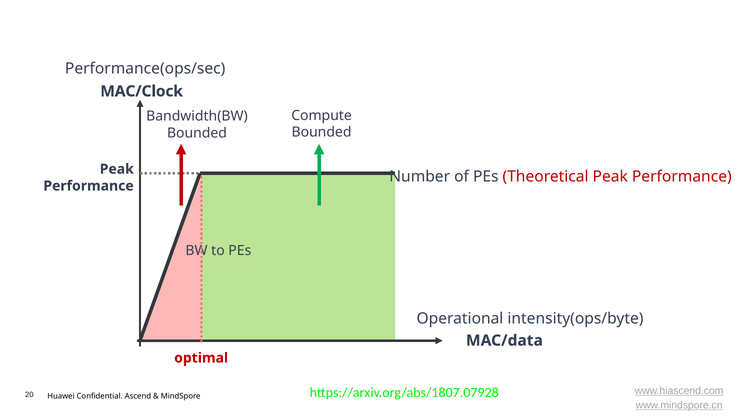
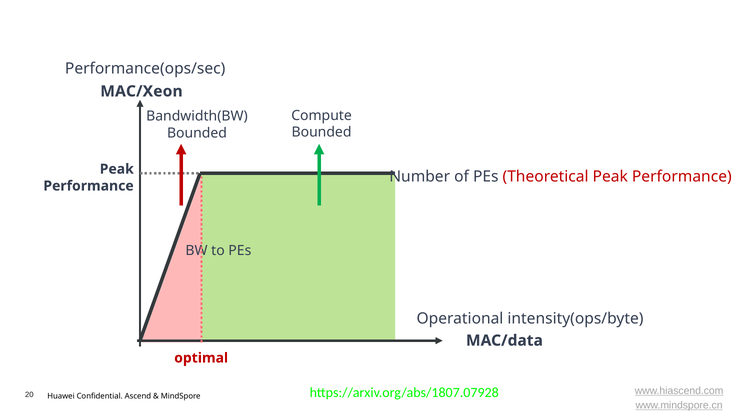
MAC/Clock: MAC/Clock -> MAC/Xeon
